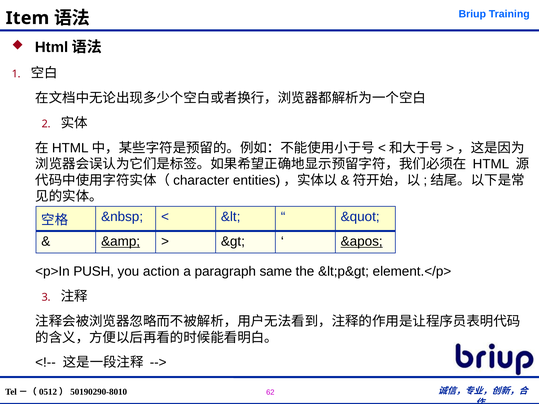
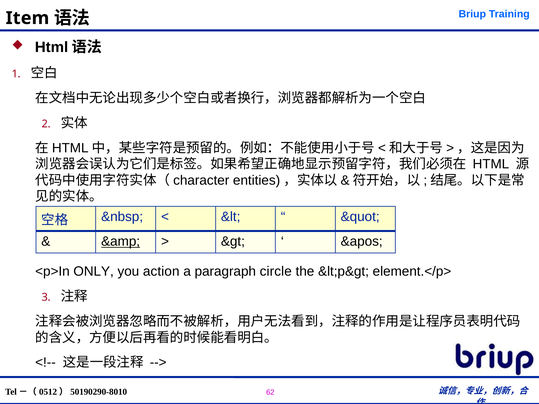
&apos underline: present -> none
PUSH: PUSH -> ONLY
same: same -> circle
